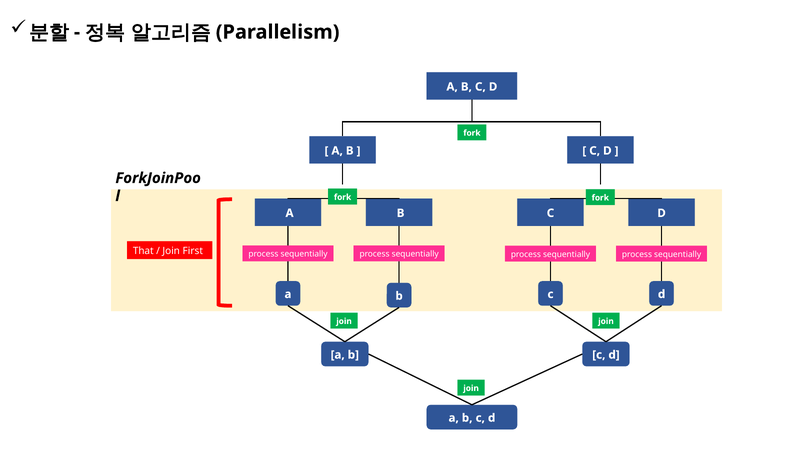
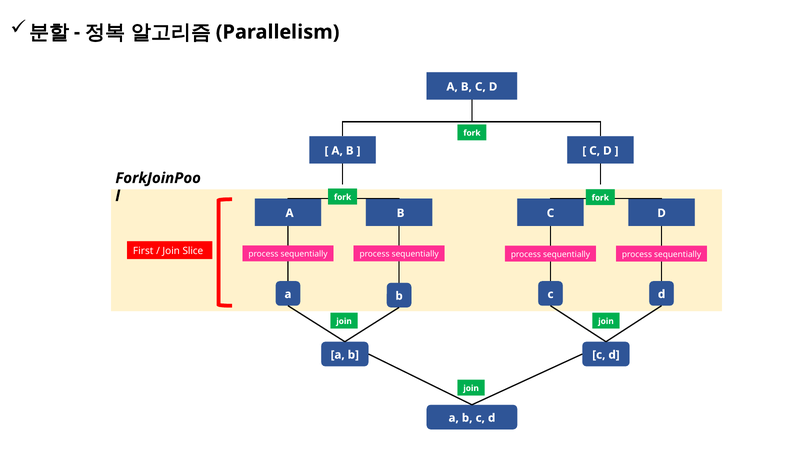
That: That -> First
First: First -> Slice
